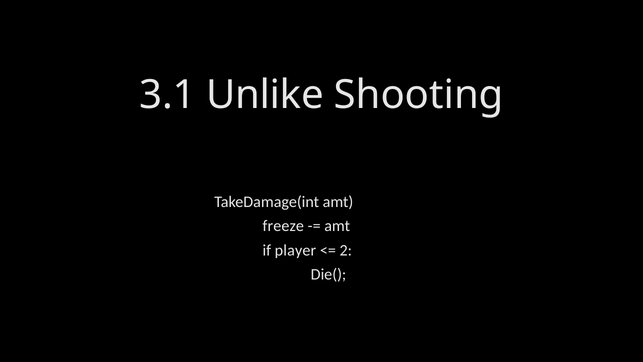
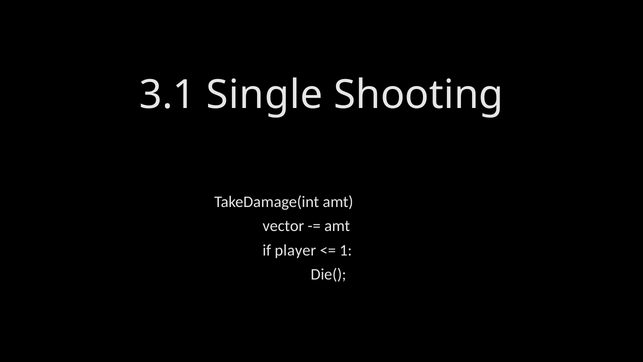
Unlike: Unlike -> Single
freeze: freeze -> vector
2: 2 -> 1
